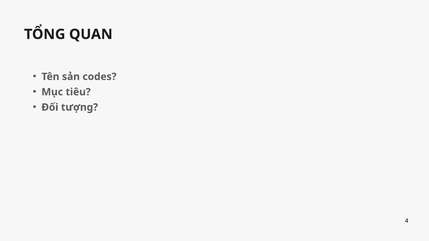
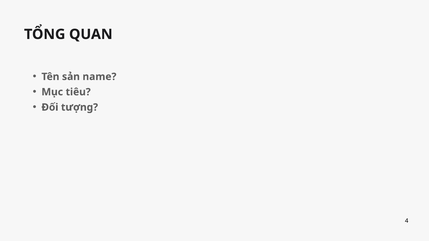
codes: codes -> name
